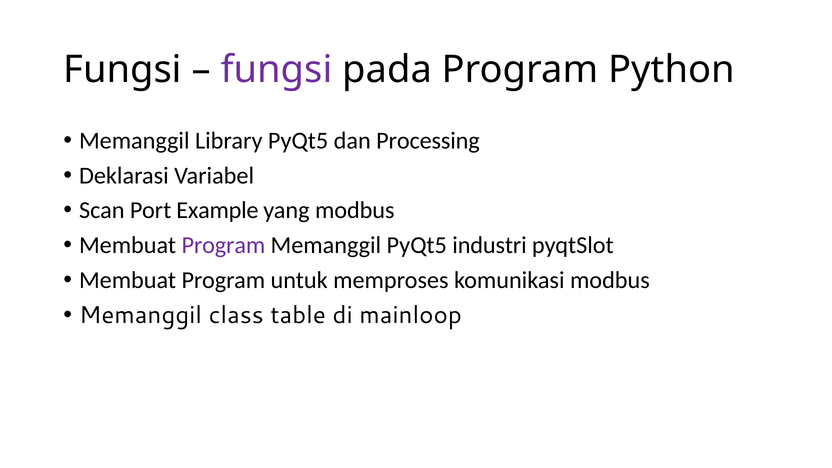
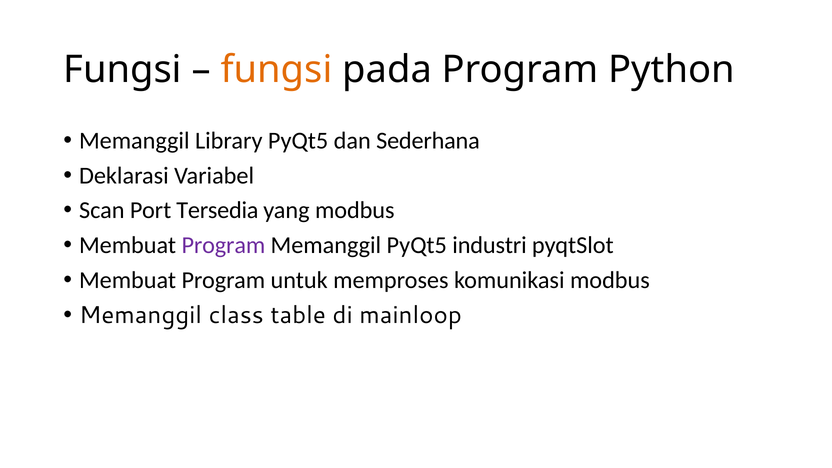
fungsi at (277, 70) colour: purple -> orange
Processing: Processing -> Sederhana
Example: Example -> Tersedia
